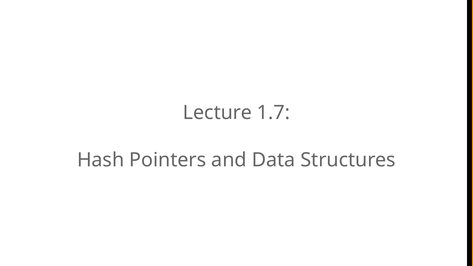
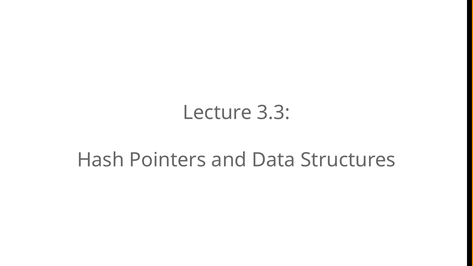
1.7: 1.7 -> 3.3
